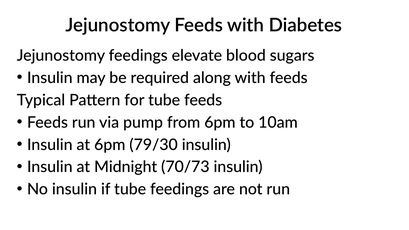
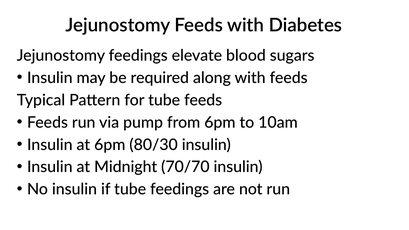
79/30: 79/30 -> 80/30
70/73: 70/73 -> 70/70
